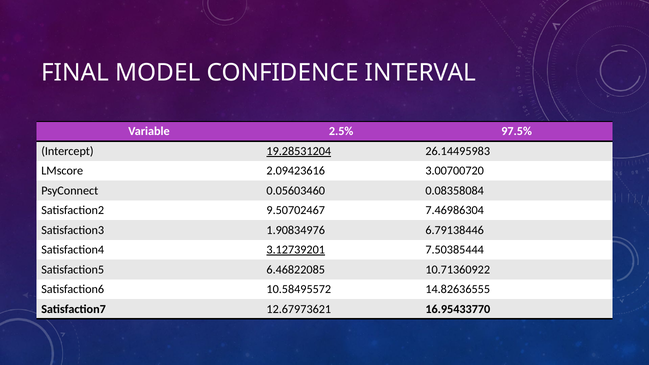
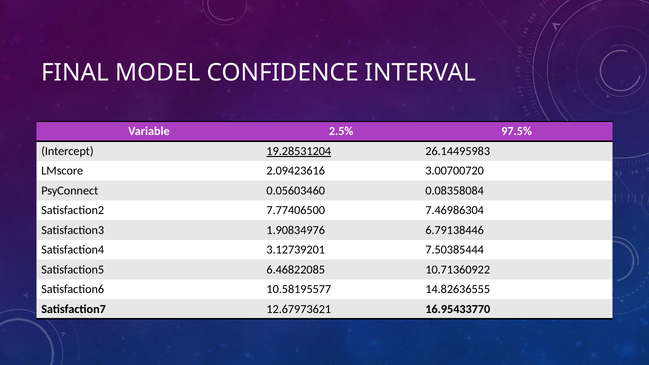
9.50702467: 9.50702467 -> 7.77406500
3.12739201 underline: present -> none
10.58495572: 10.58495572 -> 10.58195577
